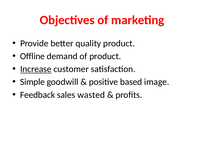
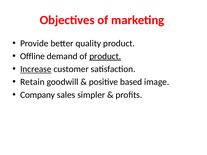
product at (105, 56) underline: none -> present
Simple: Simple -> Retain
Feedback: Feedback -> Company
wasted: wasted -> simpler
